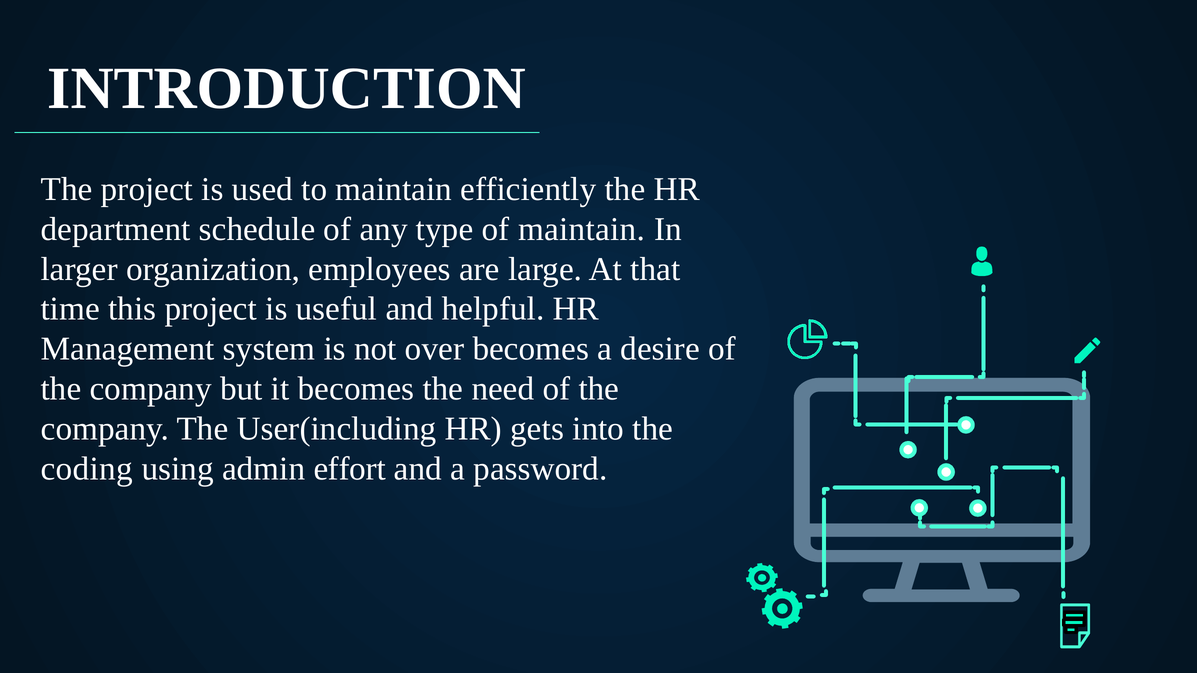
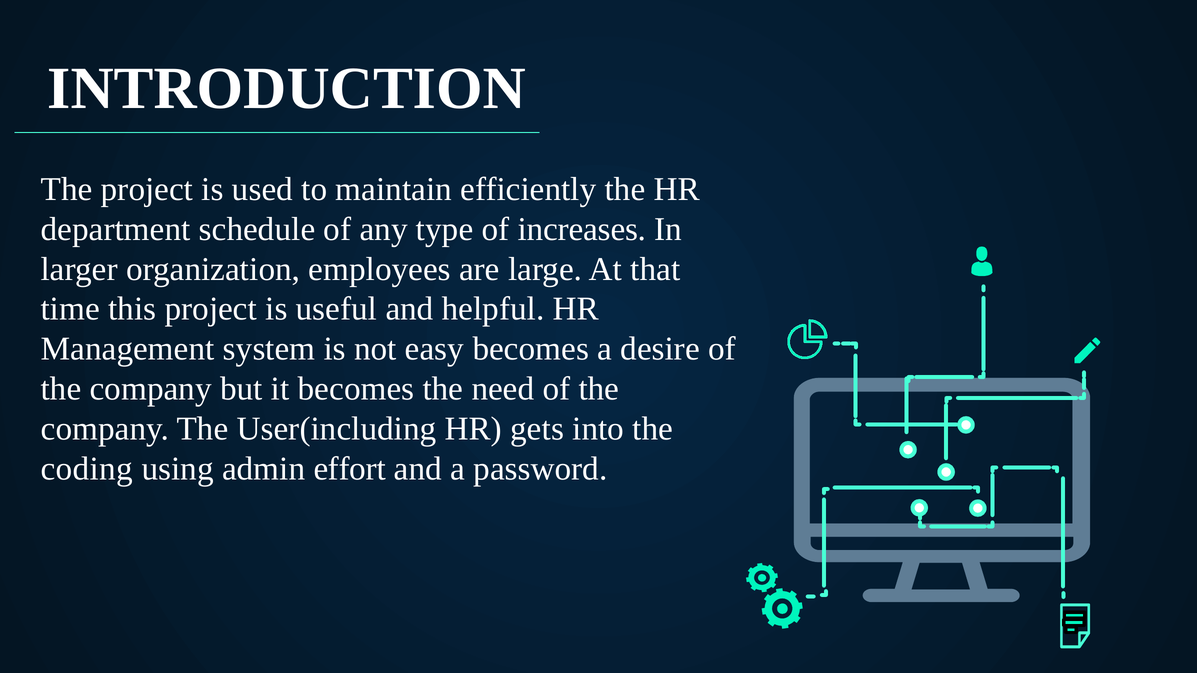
of maintain: maintain -> increases
over: over -> easy
